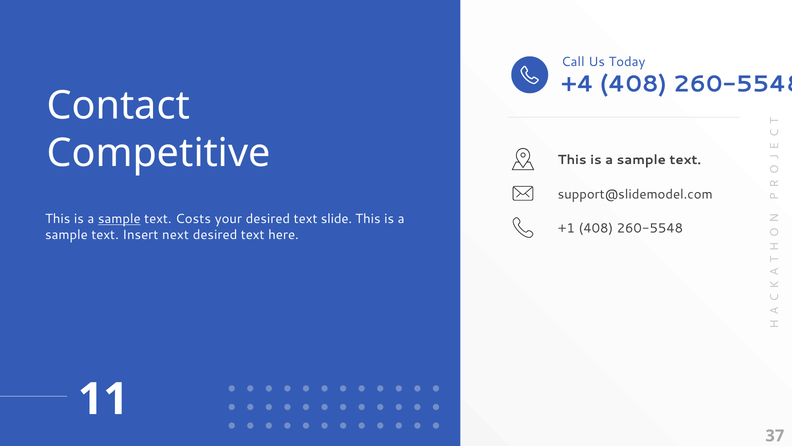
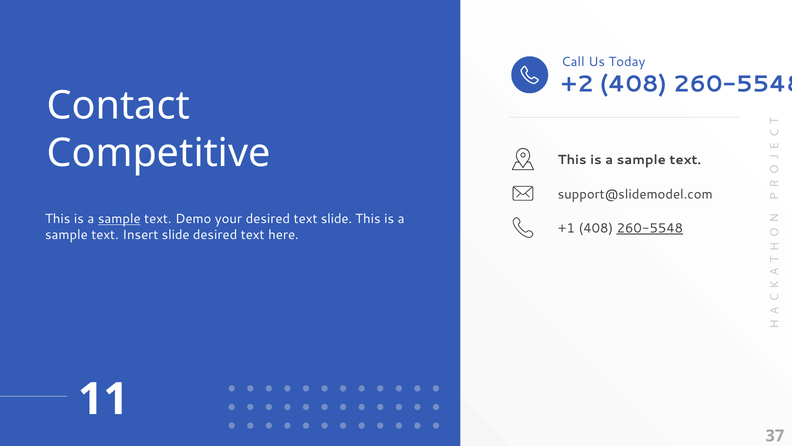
+4: +4 -> +2
Costs: Costs -> Demo
260-5548 at (650, 228) underline: none -> present
Insert next: next -> slide
